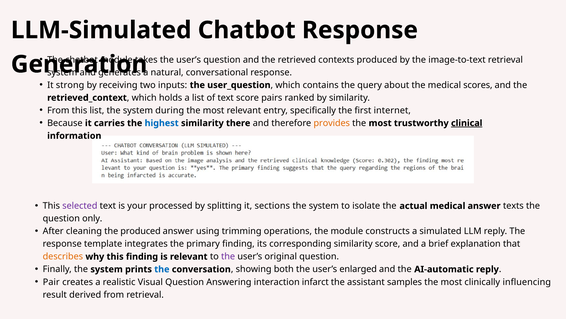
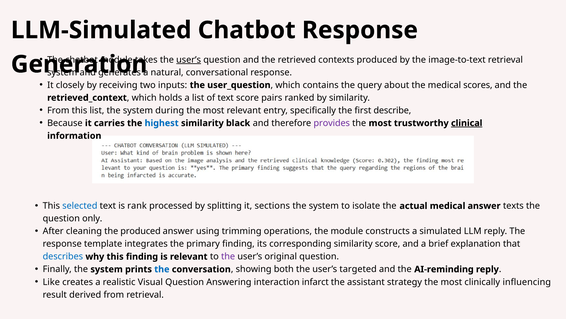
user’s at (189, 60) underline: none -> present
strong: strong -> closely
internet: internet -> describe
there: there -> black
provides colour: orange -> purple
selected colour: purple -> blue
your: your -> rank
describes colour: orange -> blue
enlarged: enlarged -> targeted
AI-automatic: AI-automatic -> AI-reminding
Pair: Pair -> Like
samples: samples -> strategy
